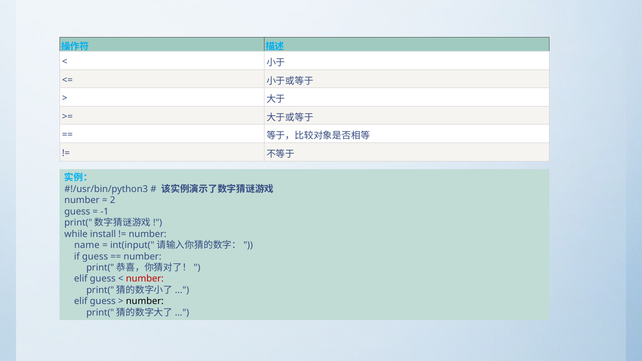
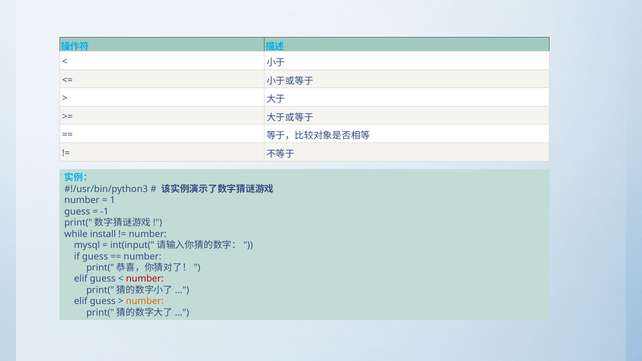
2: 2 -> 1
name: name -> mysql
number at (145, 302) colour: black -> orange
